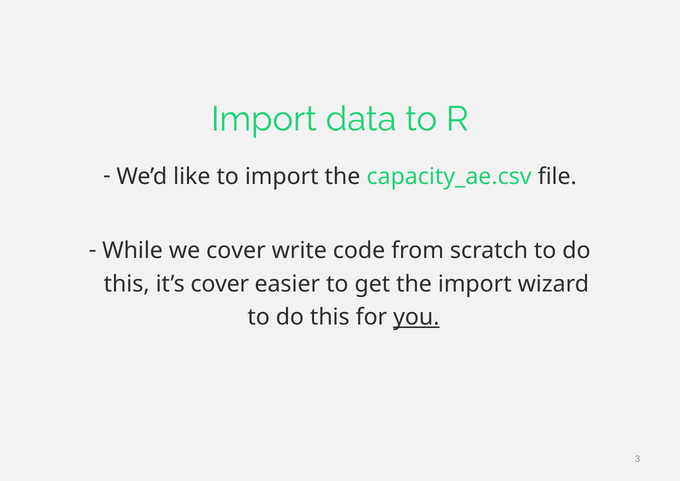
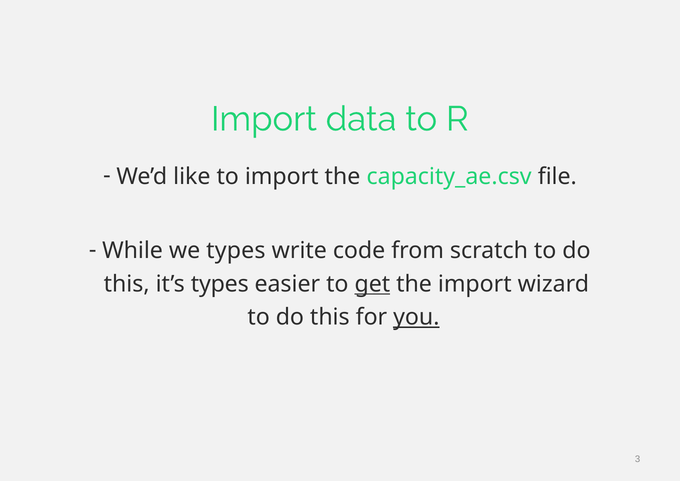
we cover: cover -> types
it’s cover: cover -> types
get underline: none -> present
